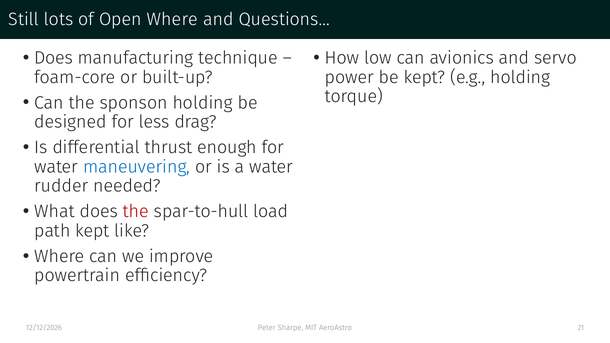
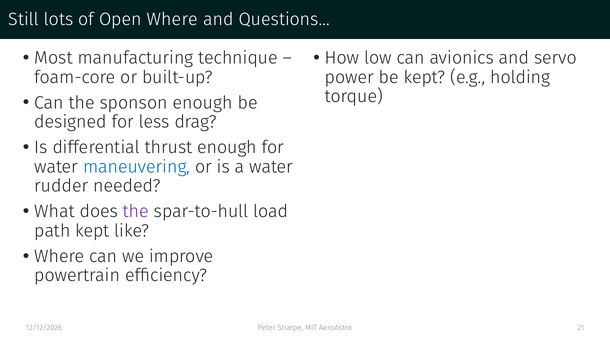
Does at (54, 58): Does -> Most
sponson holding: holding -> enough
the at (136, 212) colour: red -> purple
